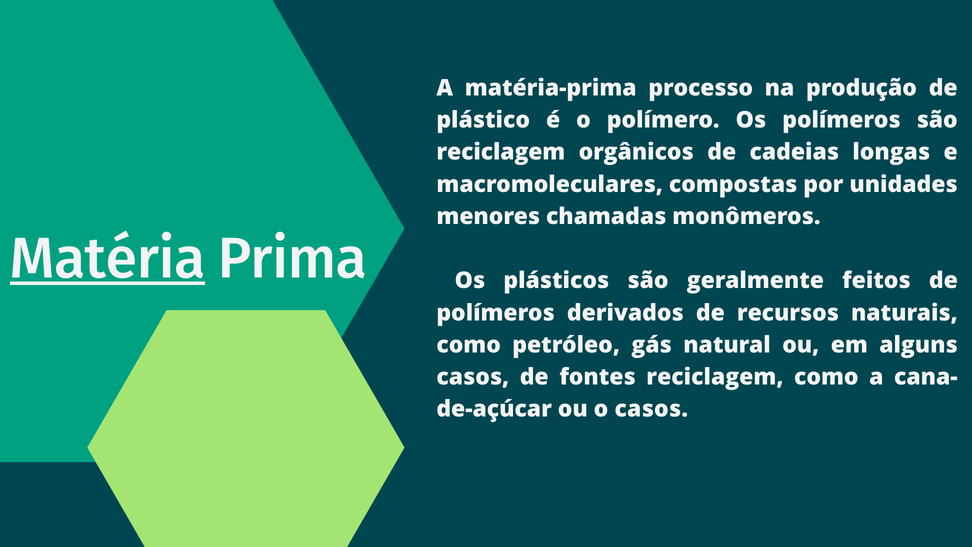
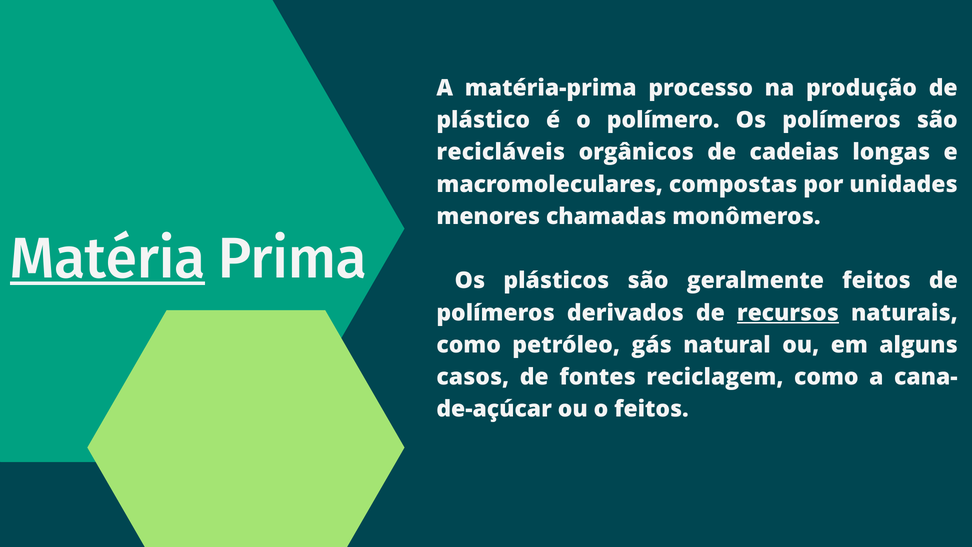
reciclagem at (501, 152): reciclagem -> recicláveis
recursos underline: none -> present
o casos: casos -> feitos
